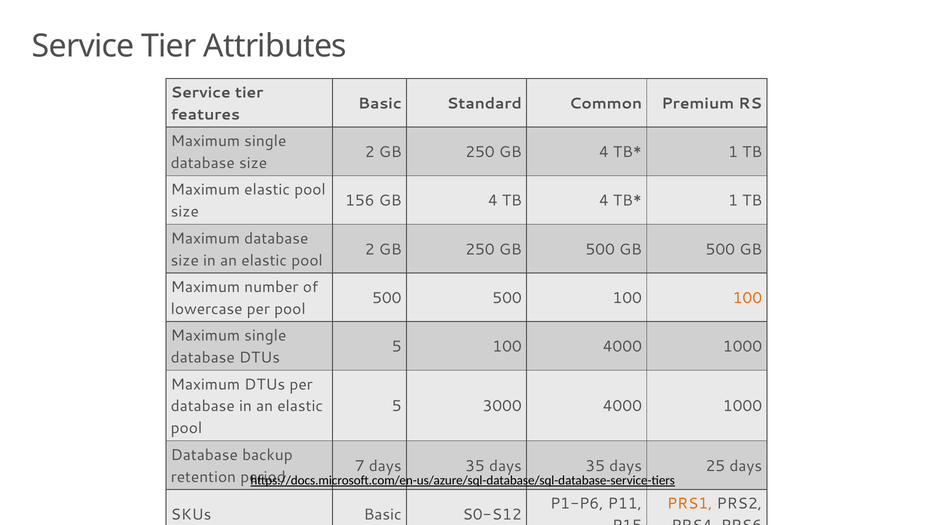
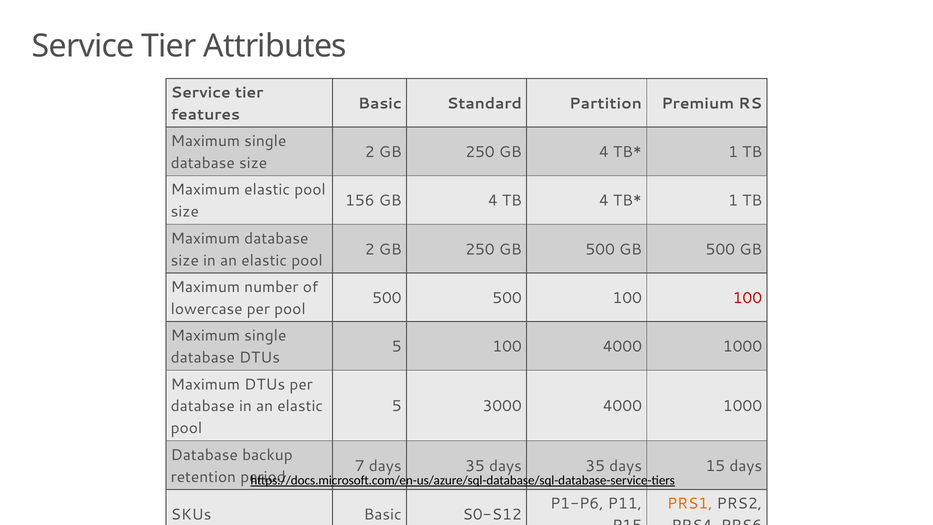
Common: Common -> Partition
100 at (747, 298) colour: orange -> red
25: 25 -> 15
